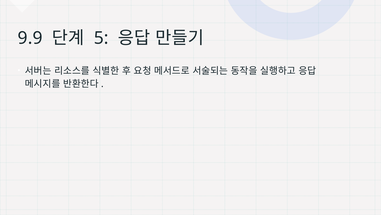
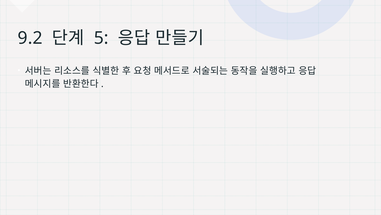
9.9: 9.9 -> 9.2
